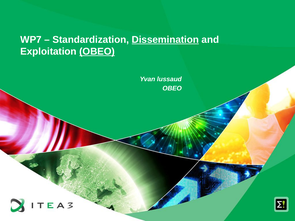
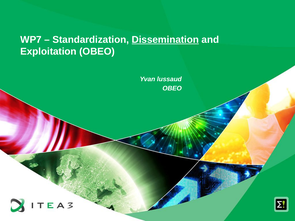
OBEO at (97, 52) underline: present -> none
